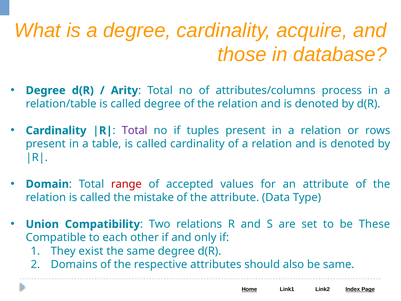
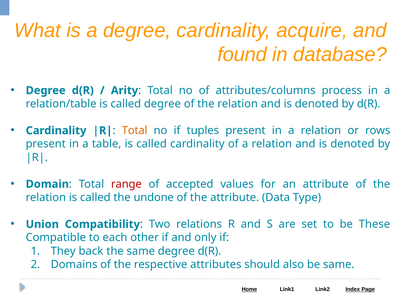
those: those -> found
Total at (135, 130) colour: purple -> orange
mistake: mistake -> undone
exist: exist -> back
